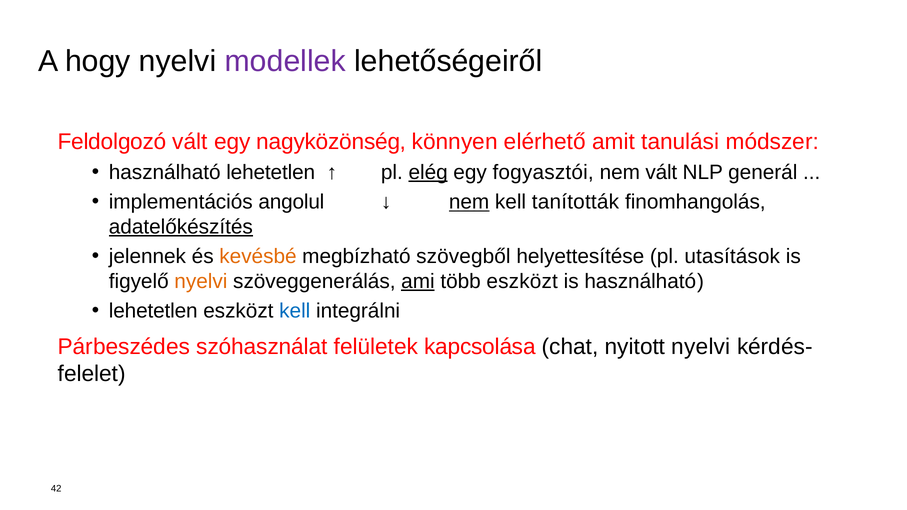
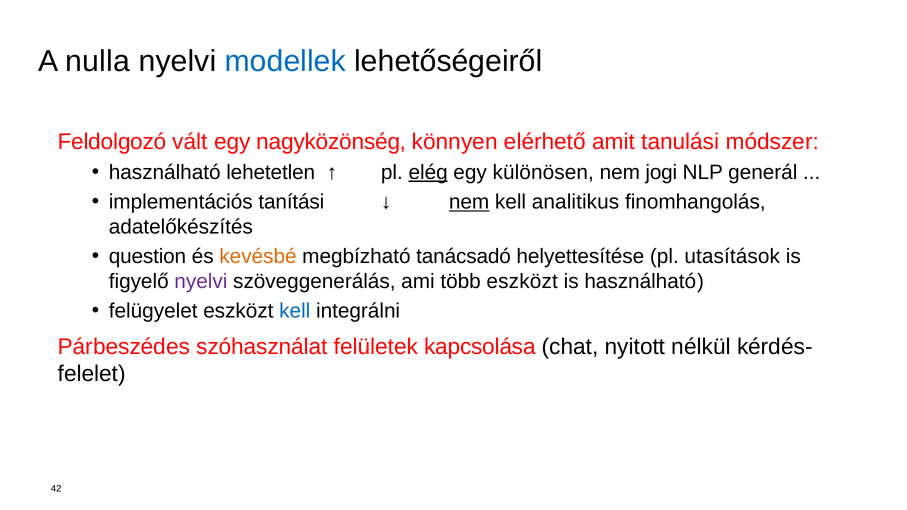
hogy: hogy -> nulla
modellek colour: purple -> blue
fogyasztói: fogyasztói -> különösen
nem vált: vált -> jogi
angolul: angolul -> tanítási
tanították: tanították -> analitikus
adatelőkészítés underline: present -> none
jelennek: jelennek -> question
szövegből: szövegből -> tanácsadó
nyelvi at (201, 281) colour: orange -> purple
ami underline: present -> none
lehetetlen at (153, 311): lehetetlen -> felügyelet
nyitott nyelvi: nyelvi -> nélkül
